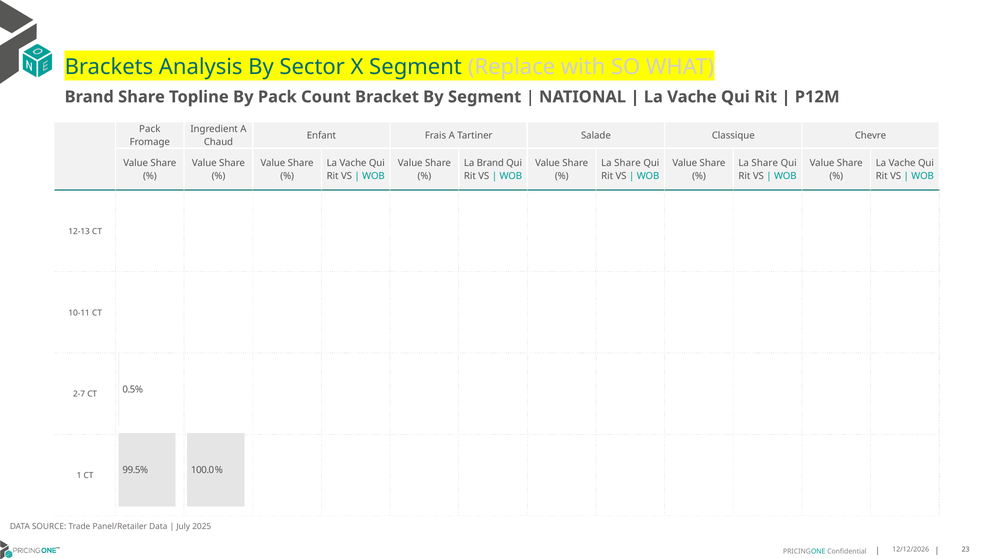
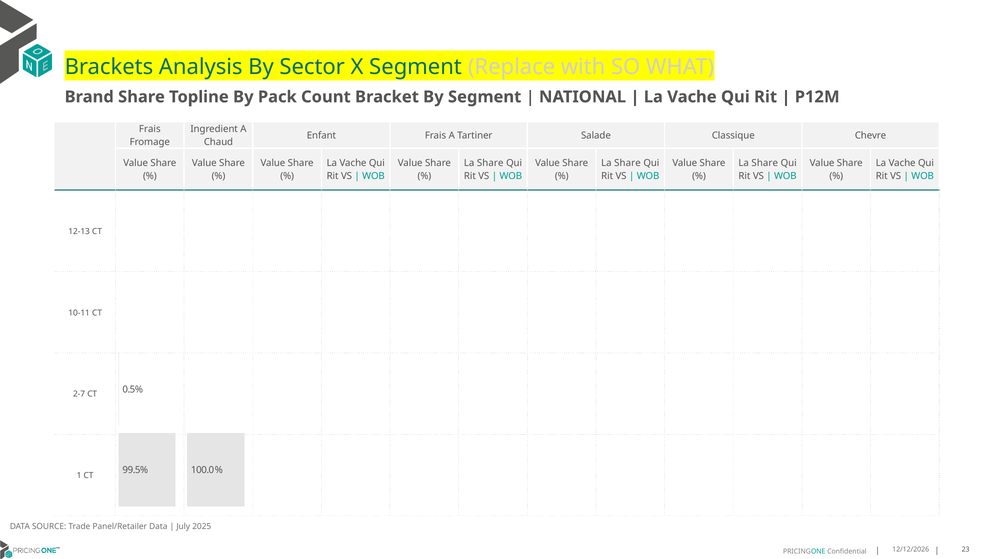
Pack at (150, 129): Pack -> Frais
Brand at (490, 163): Brand -> Share
